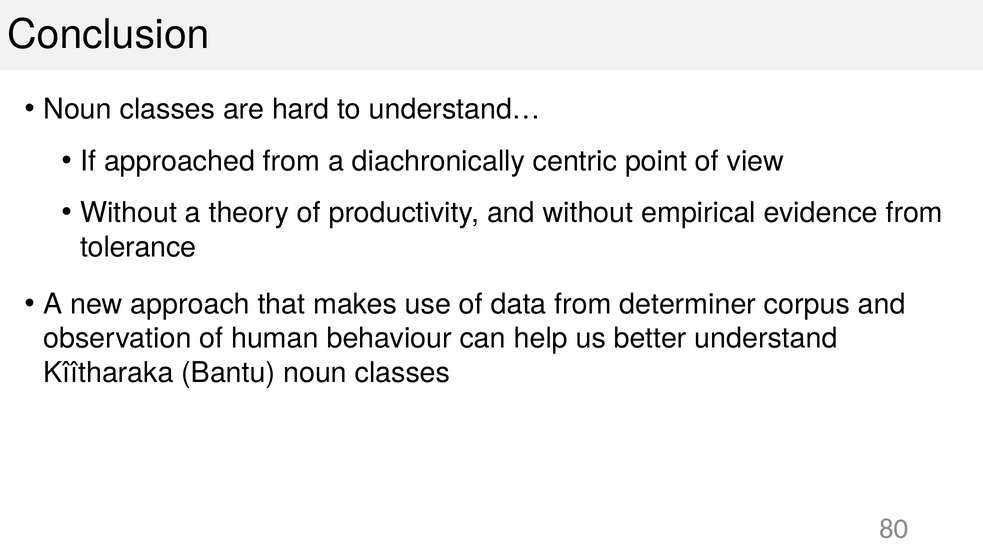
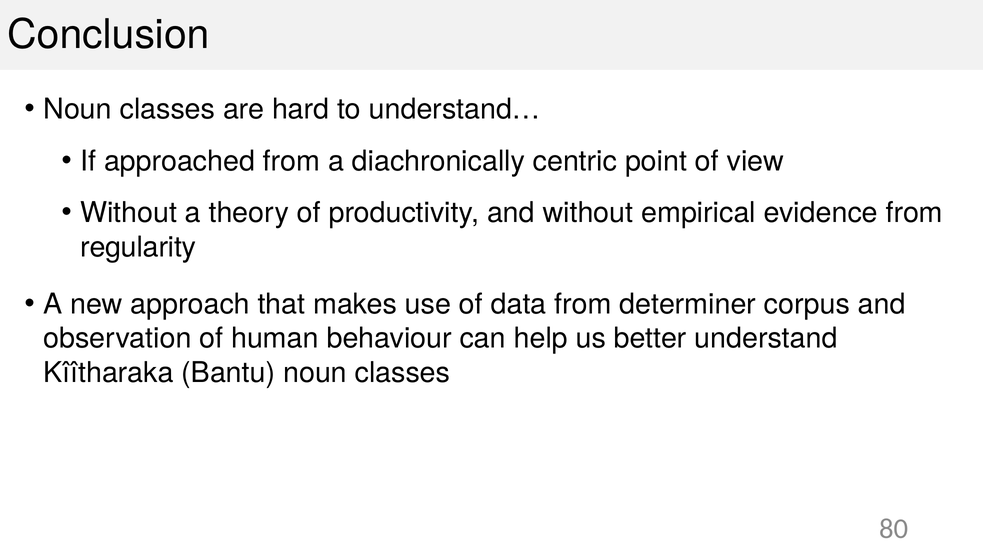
tolerance: tolerance -> regularity
